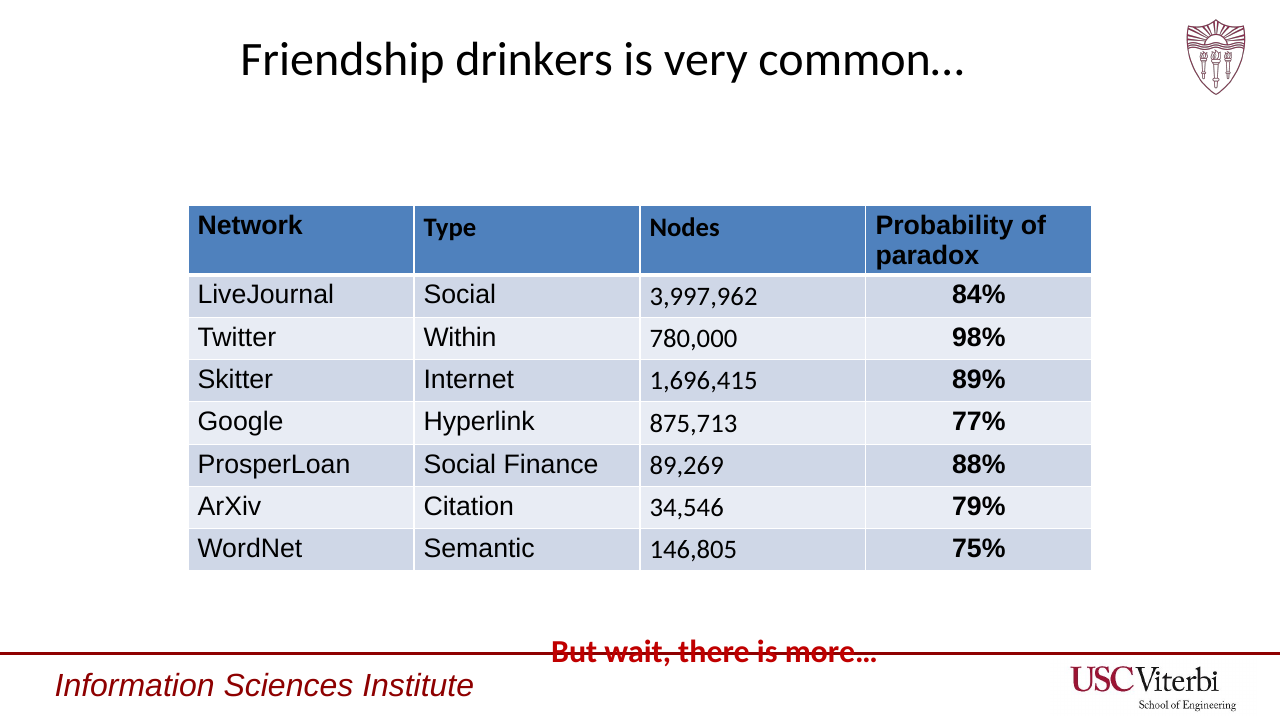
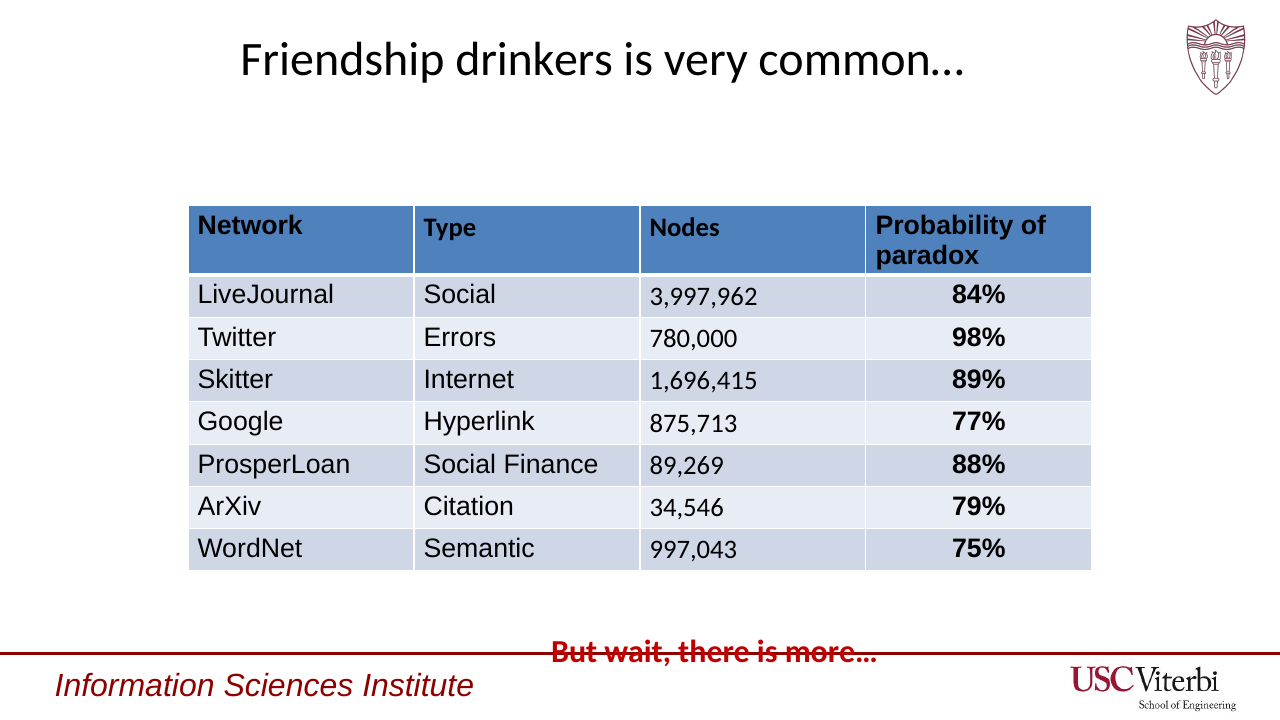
Within: Within -> Errors
146,805: 146,805 -> 997,043
